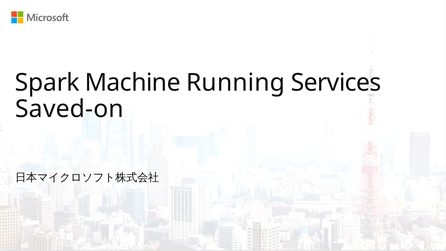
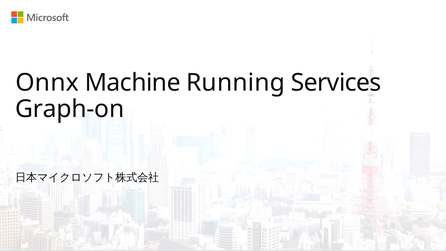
Spark: Spark -> Onnx
Saved-on: Saved-on -> Graph-on
